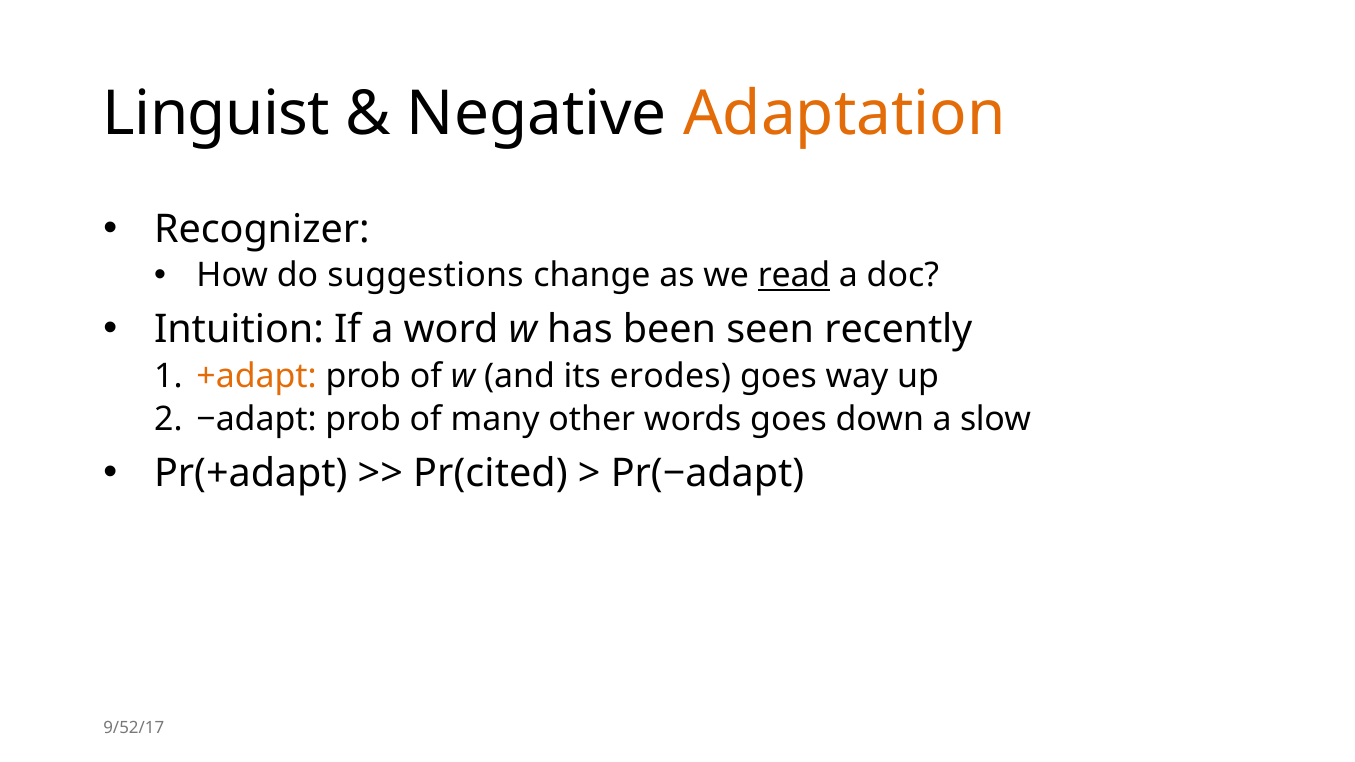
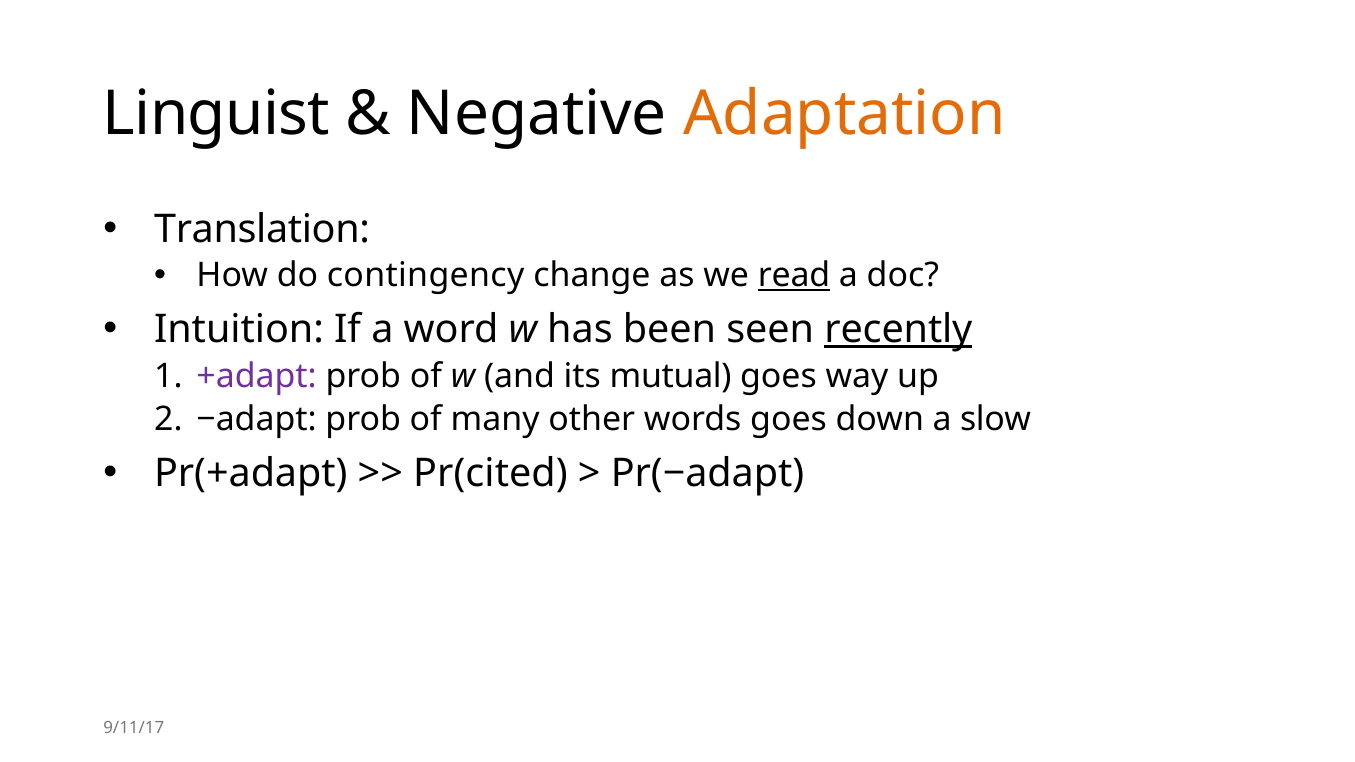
Recognizer: Recognizer -> Translation
suggestions: suggestions -> contingency
recently underline: none -> present
+adapt colour: orange -> purple
erodes: erodes -> mutual
9/52/17: 9/52/17 -> 9/11/17
